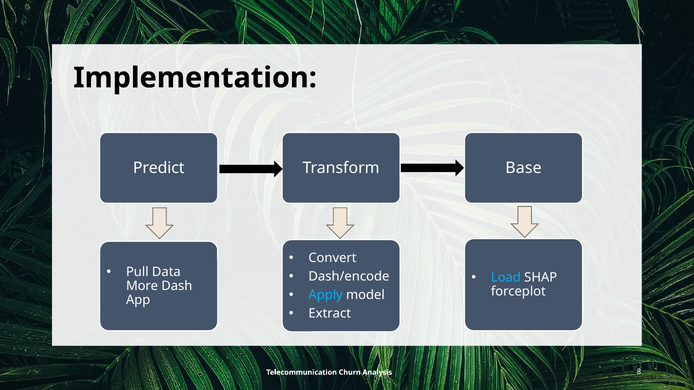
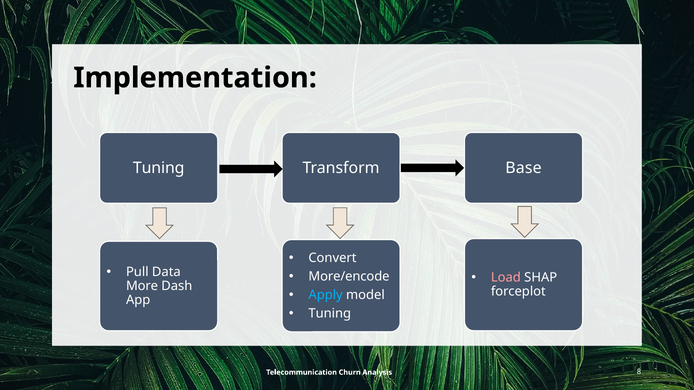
Predict at (159, 168): Predict -> Tuning
Dash/encode: Dash/encode -> More/encode
Load colour: light blue -> pink
Extract at (330, 314): Extract -> Tuning
